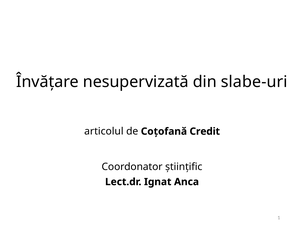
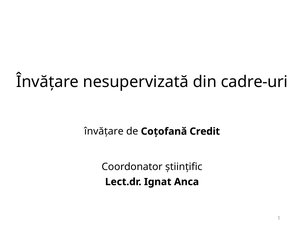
slabe-uri: slabe-uri -> cadre-uri
articolul at (104, 131): articolul -> învățare
